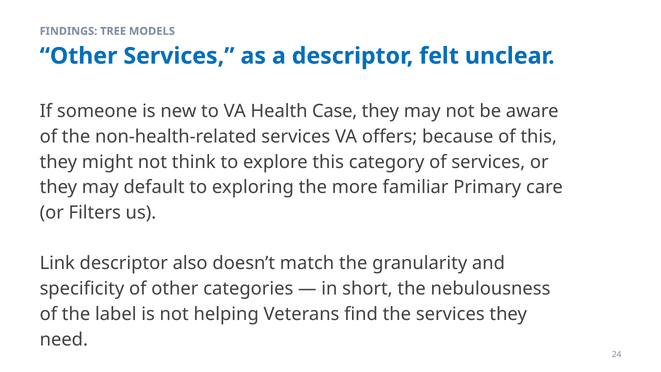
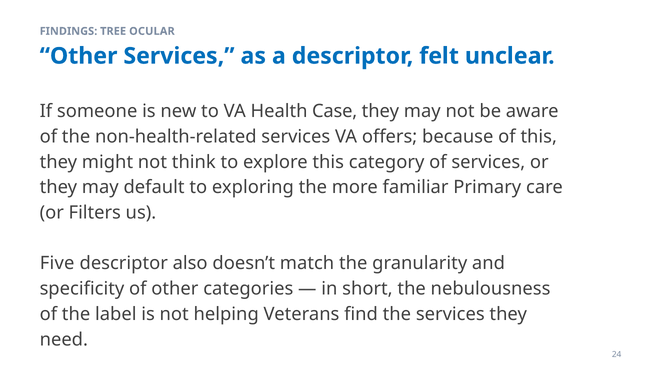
MODELS: MODELS -> OCULAR
Link: Link -> Five
